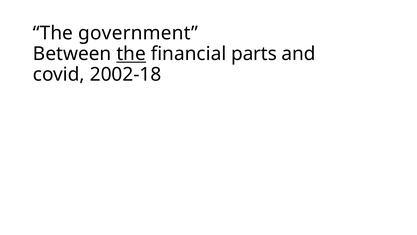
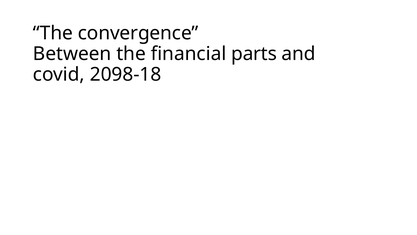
government: government -> convergence
the at (131, 54) underline: present -> none
2002-18: 2002-18 -> 2098-18
